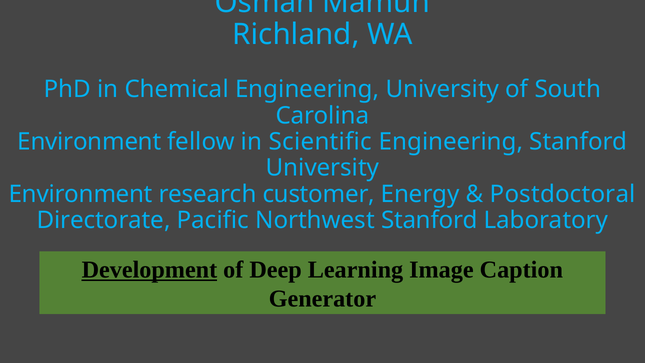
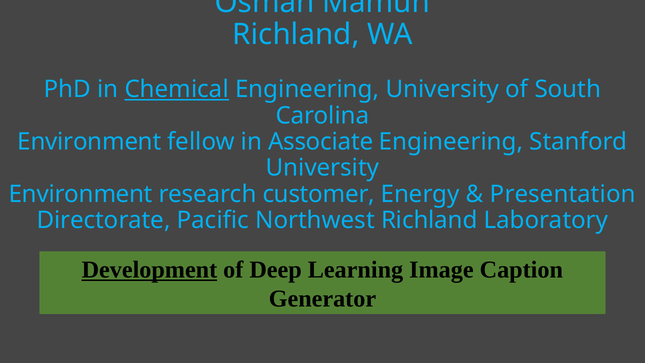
Chemical underline: none -> present
Scientific: Scientific -> Associate
Postdoctoral: Postdoctoral -> Presentation
Northwest Stanford: Stanford -> Richland
